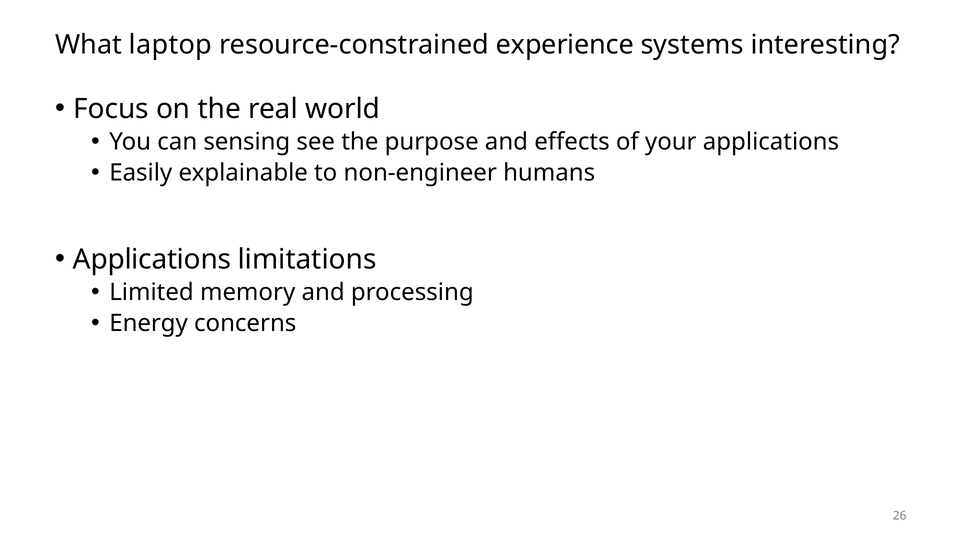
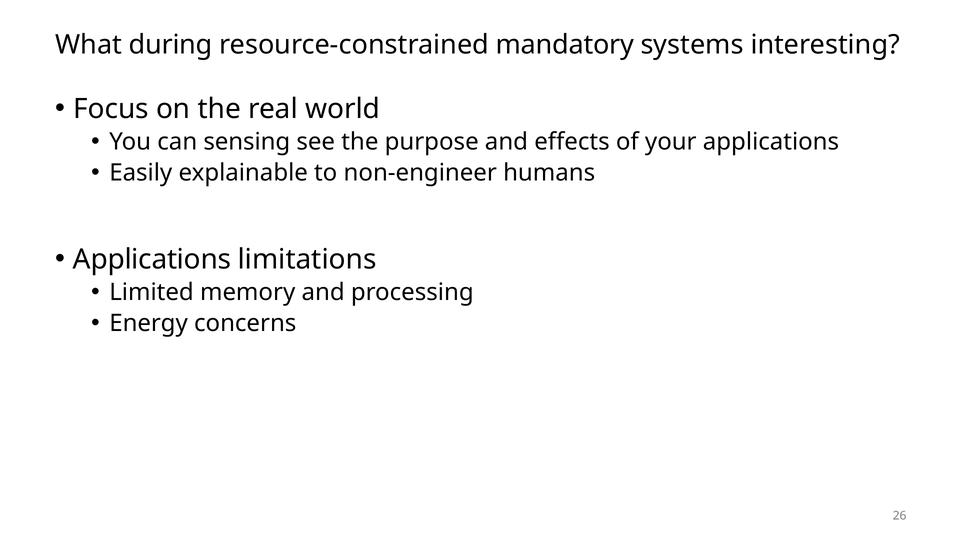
laptop: laptop -> during
experience: experience -> mandatory
